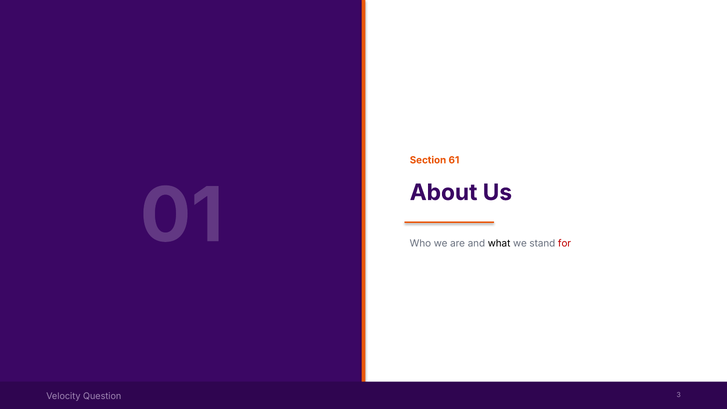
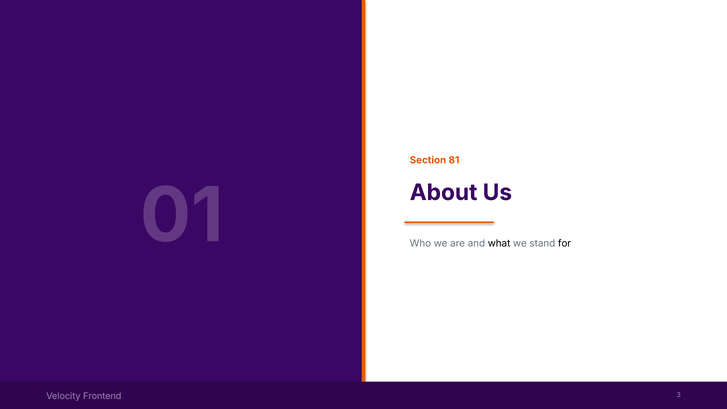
61: 61 -> 81
for colour: red -> black
Question: Question -> Frontend
